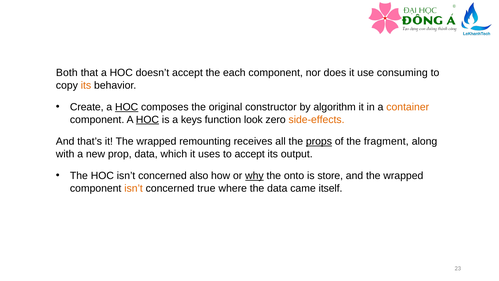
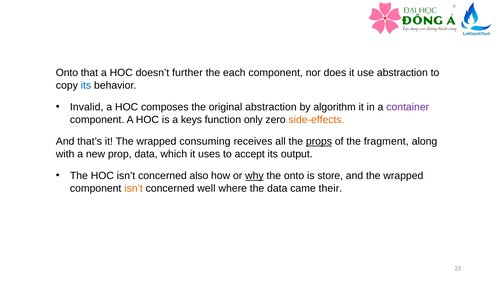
Both at (67, 73): Both -> Onto
doesn’t accept: accept -> further
use consuming: consuming -> abstraction
its at (86, 85) colour: orange -> blue
Create: Create -> Invalid
HOC at (127, 107) underline: present -> none
original constructor: constructor -> abstraction
container colour: orange -> purple
HOC at (147, 119) underline: present -> none
look: look -> only
remounting: remounting -> consuming
true: true -> well
itself: itself -> their
